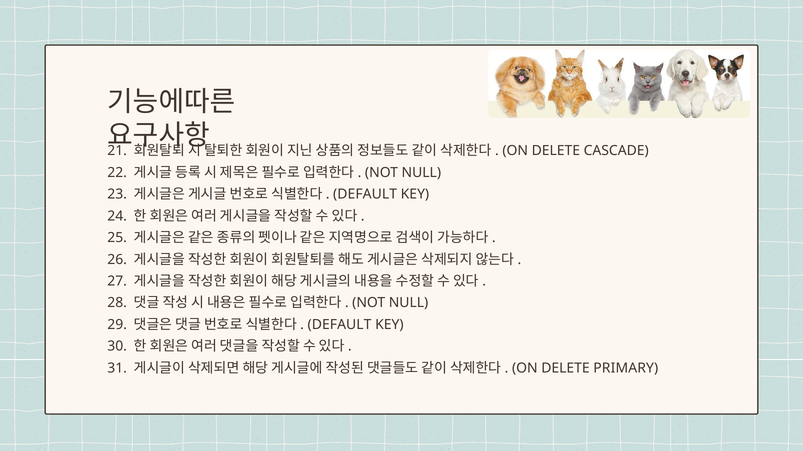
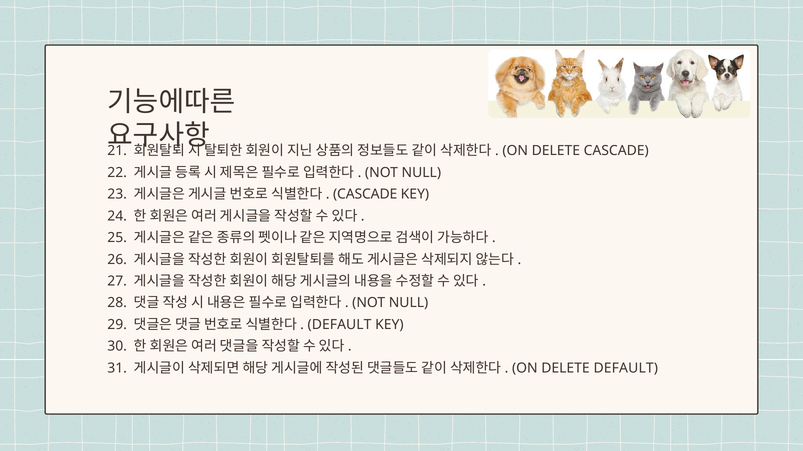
DEFAULT at (365, 195): DEFAULT -> CASCADE
DELETE PRIMARY: PRIMARY -> DEFAULT
